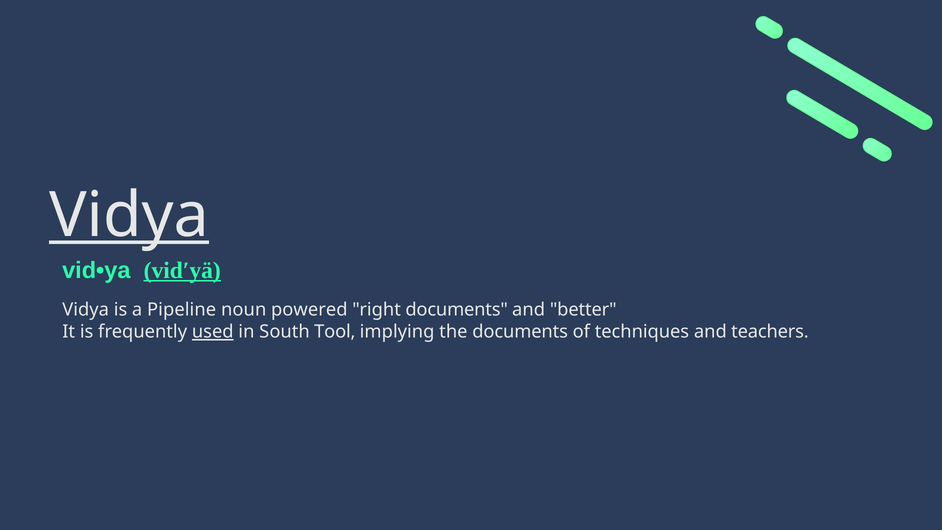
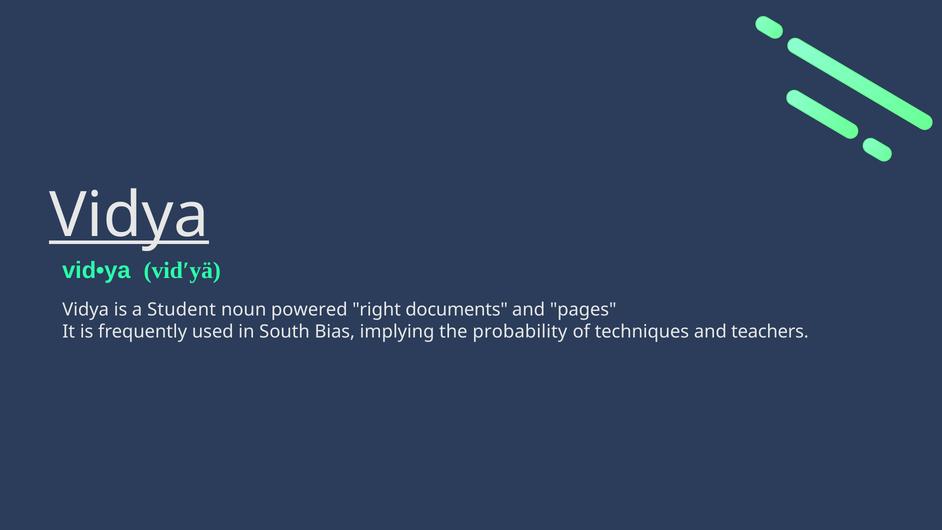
vid′yä underline: present -> none
Pipeline: Pipeline -> Student
better: better -> pages
used underline: present -> none
Tool: Tool -> Bias
the documents: documents -> probability
